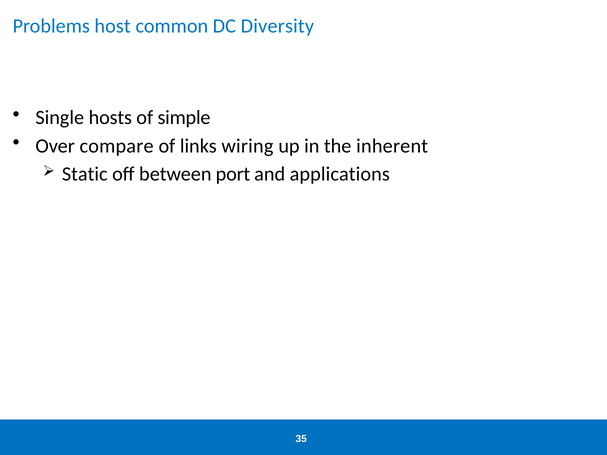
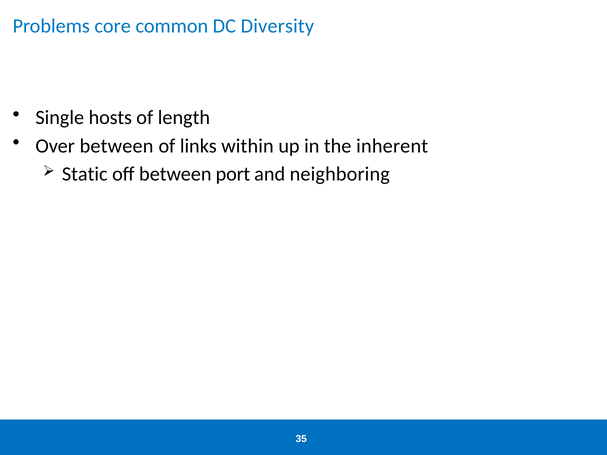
host: host -> core
simple: simple -> length
Over compare: compare -> between
wiring: wiring -> within
applications: applications -> neighboring
